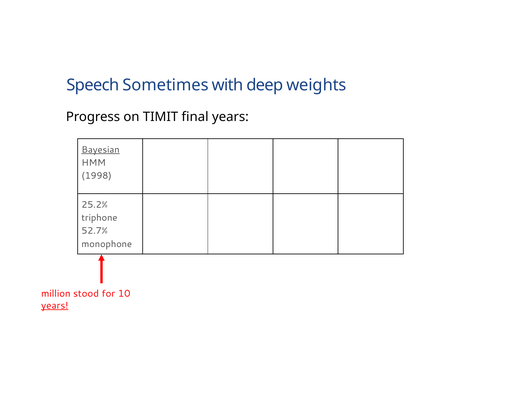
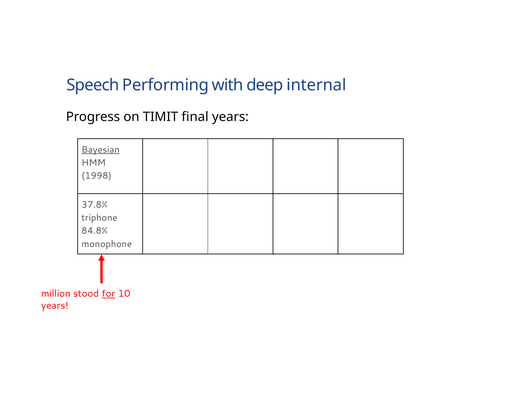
Sometimes: Sometimes -> Performing
weights: weights -> internal
25.2%: 25.2% -> 37.8%
52.7%: 52.7% -> 84.8%
for underline: none -> present
years at (55, 305) underline: present -> none
